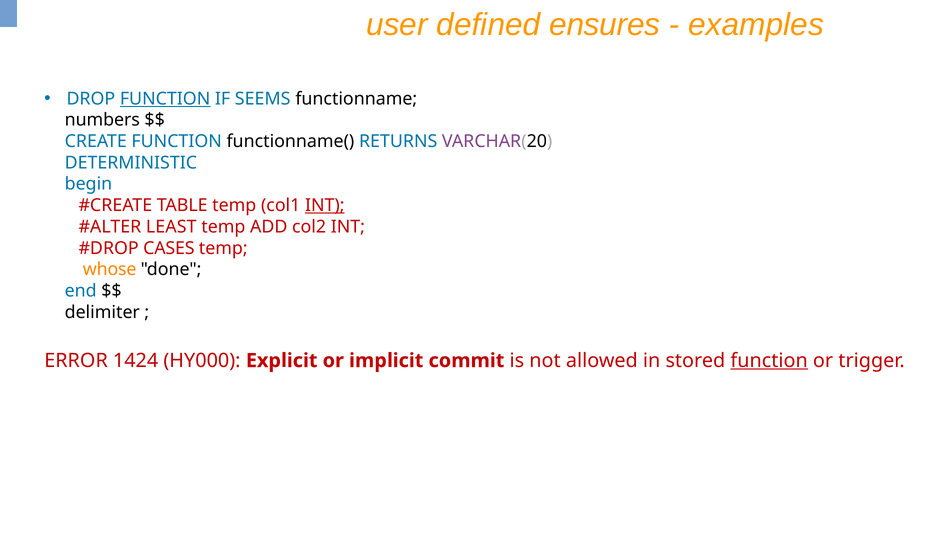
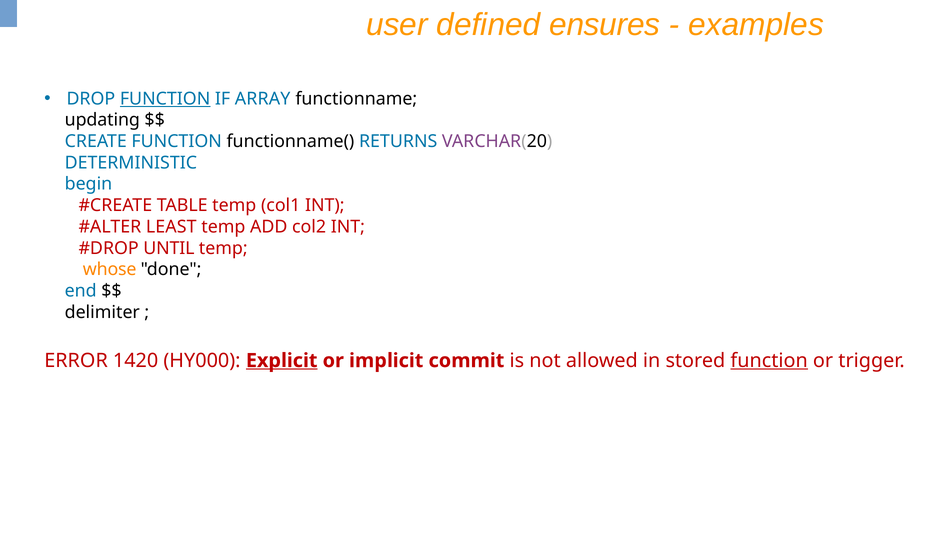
SEEMS: SEEMS -> ARRAY
numbers: numbers -> updating
INT at (325, 206) underline: present -> none
CASES: CASES -> UNTIL
1424: 1424 -> 1420
Explicit underline: none -> present
